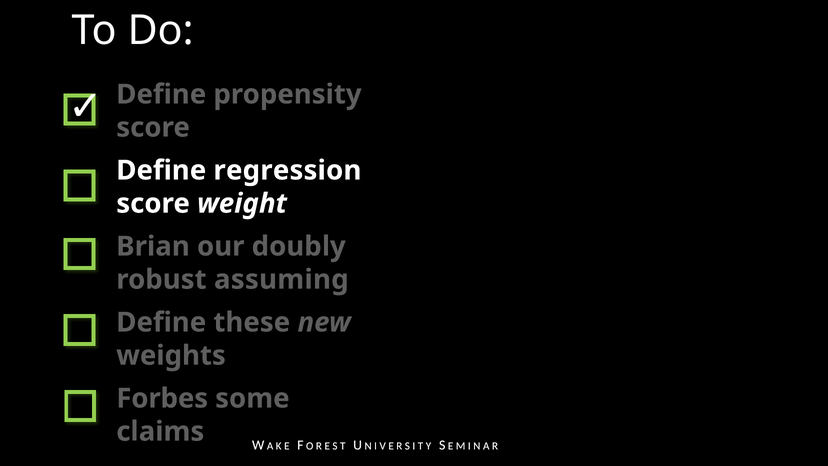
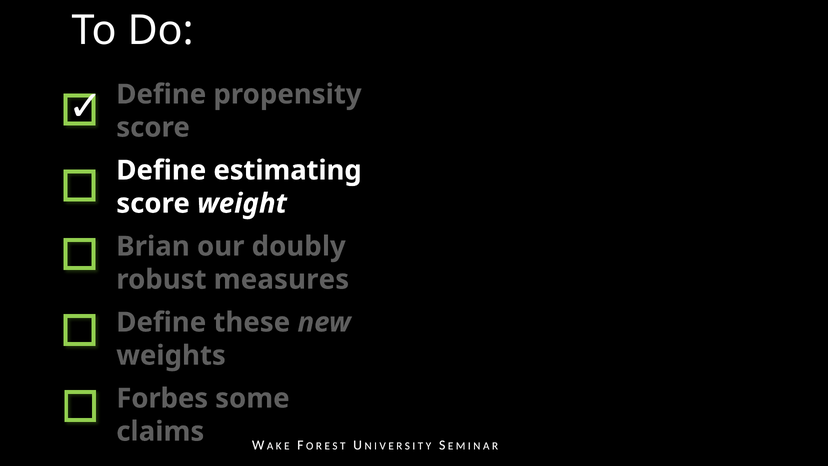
regression: regression -> estimating
assuming: assuming -> measures
